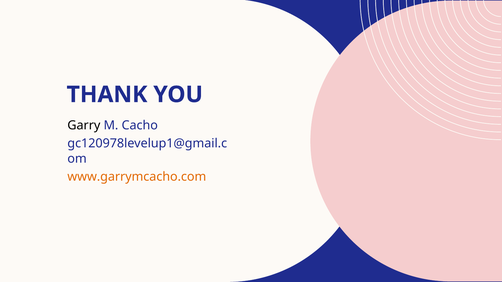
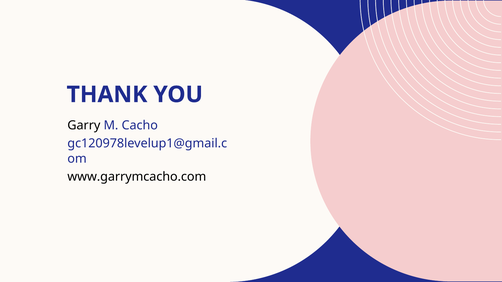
www.garrymcacho.com colour: orange -> black
